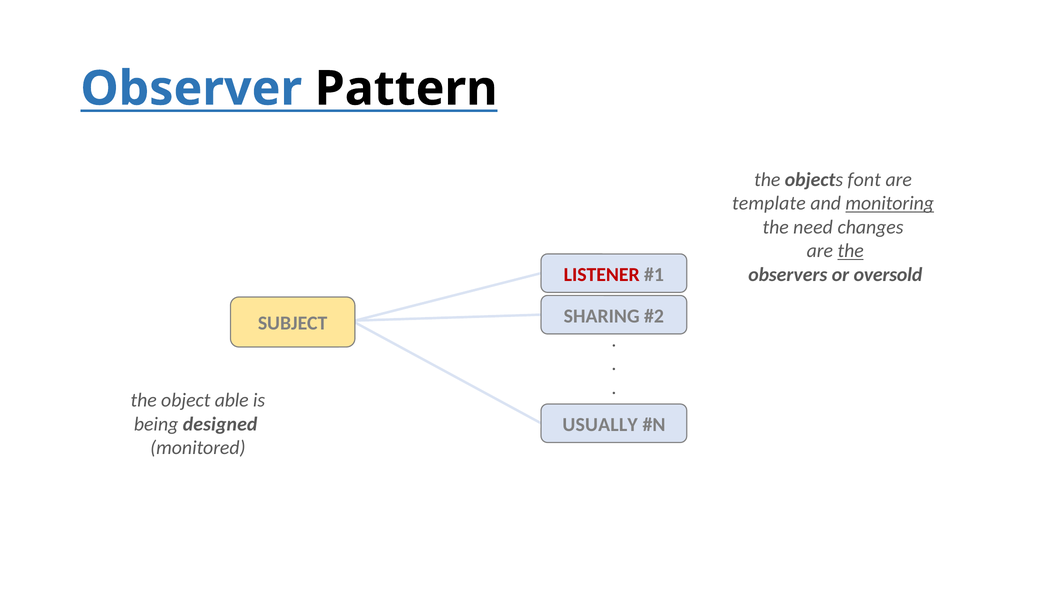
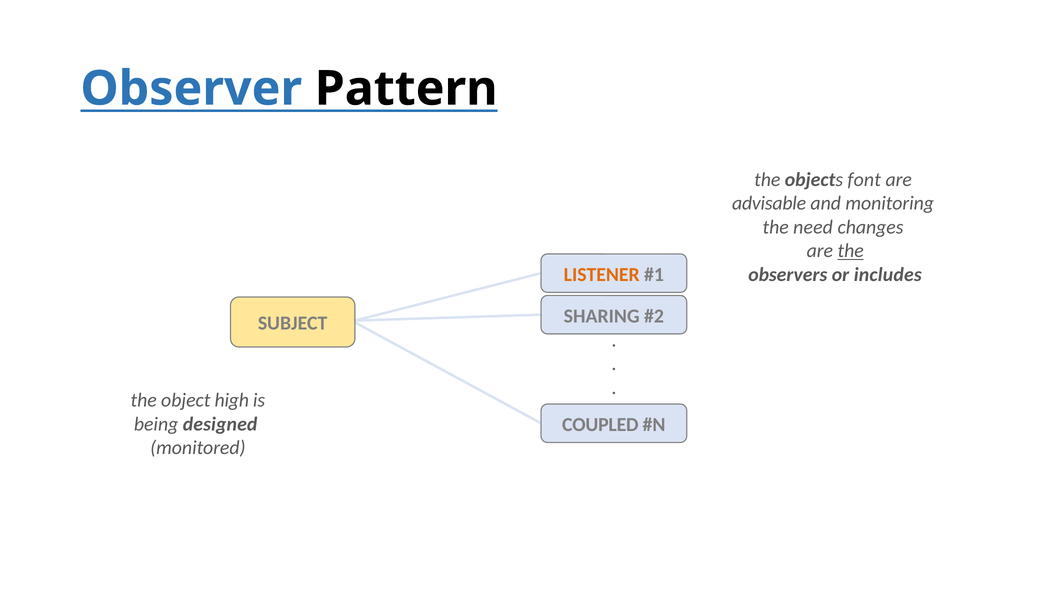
template: template -> advisable
monitoring underline: present -> none
LISTENER colour: red -> orange
oversold: oversold -> includes
able: able -> high
USUALLY: USUALLY -> COUPLED
